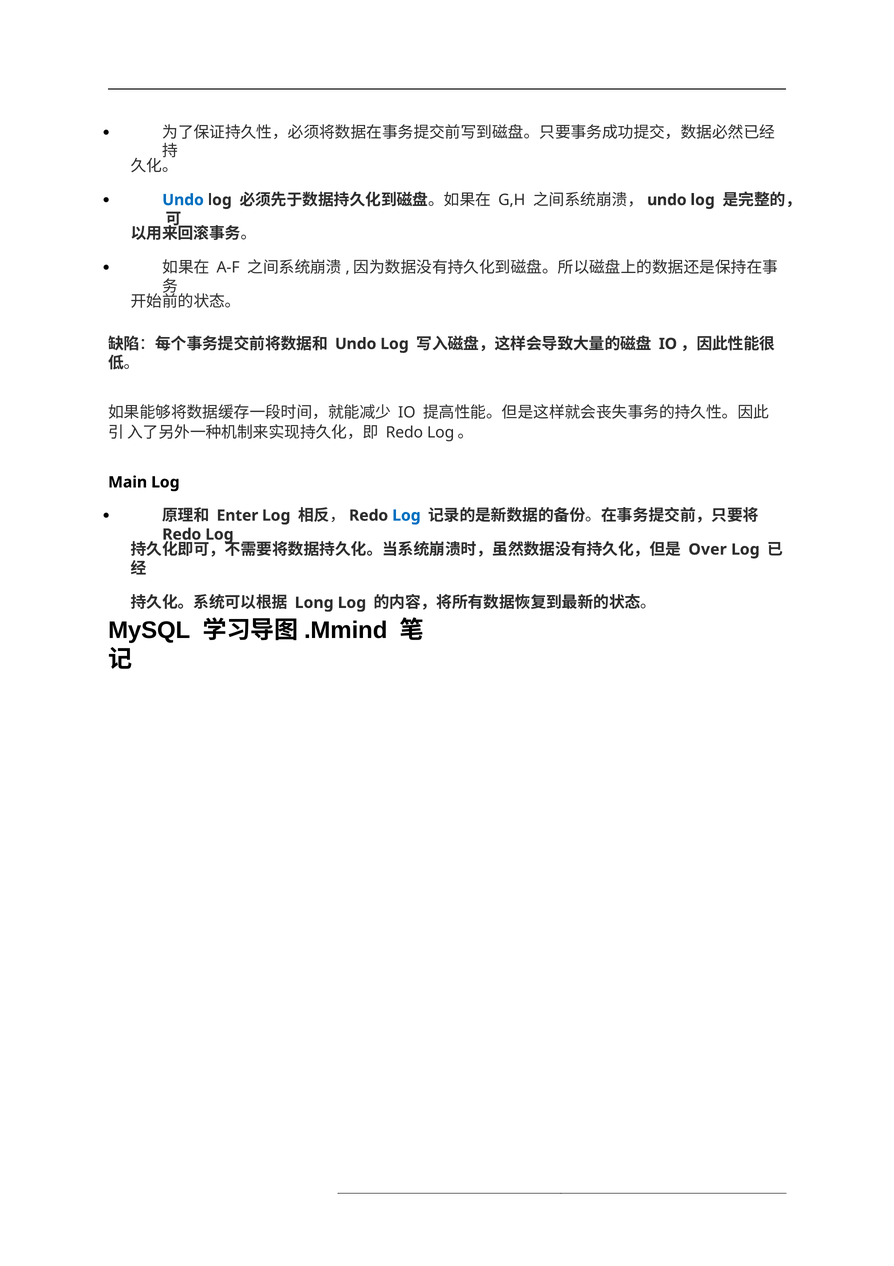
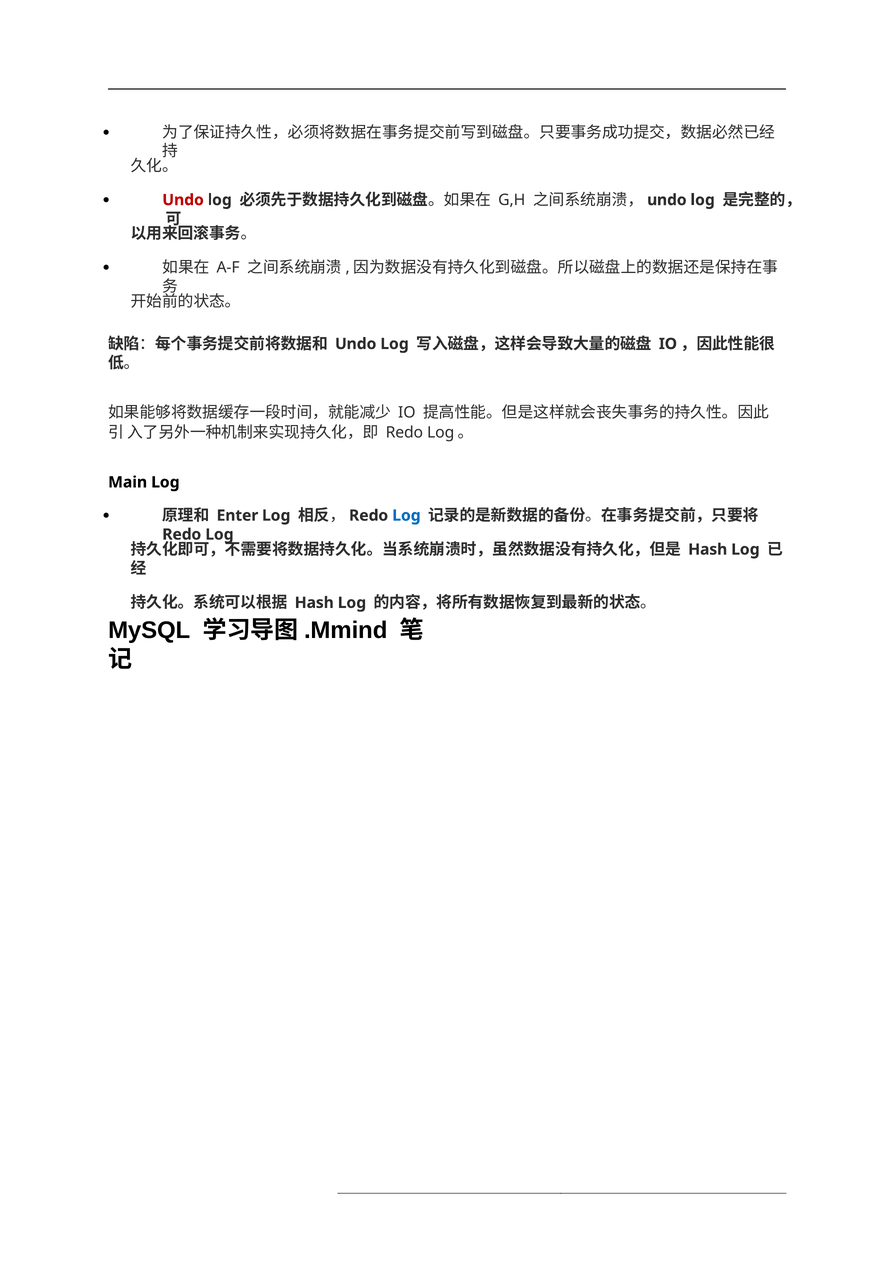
Undo at (183, 200) colour: blue -> red
Over at (708, 549): Over -> Hash
Long at (314, 602): Long -> Hash
